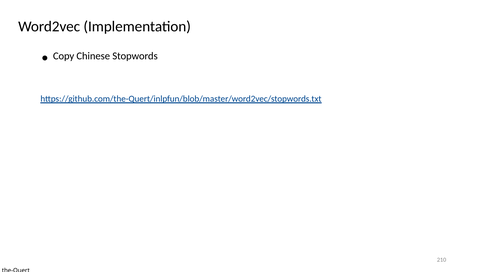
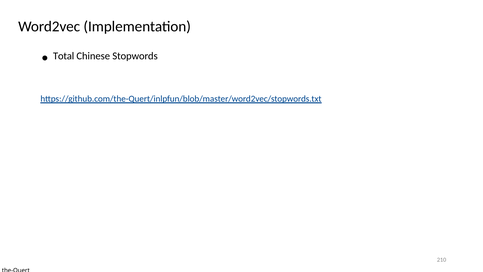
Copy: Copy -> Total
